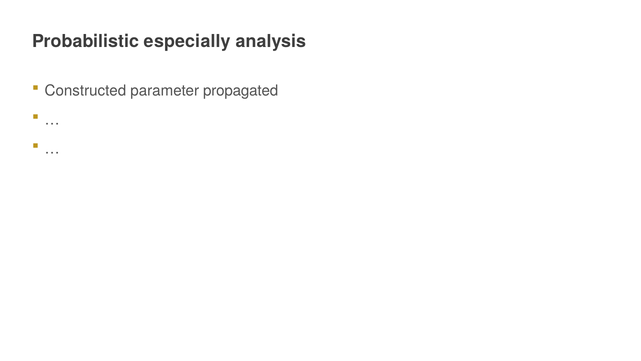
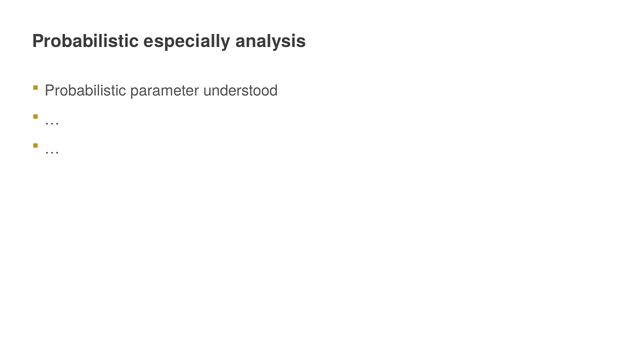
Constructed at (85, 91): Constructed -> Probabilistic
propagated: propagated -> understood
